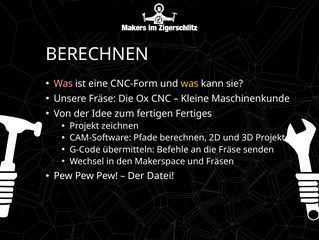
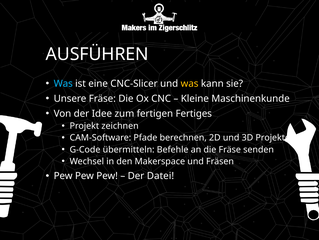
BERECHNEN at (97, 54): BERECHNEN -> AUSFÜHREN
Was at (63, 83) colour: pink -> light blue
CNC-Form: CNC-Form -> CNC-Slicer
